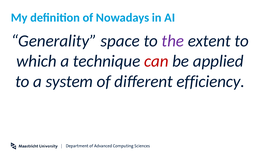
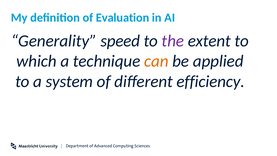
Nowadays: Nowadays -> Evaluation
space: space -> speed
can colour: red -> orange
